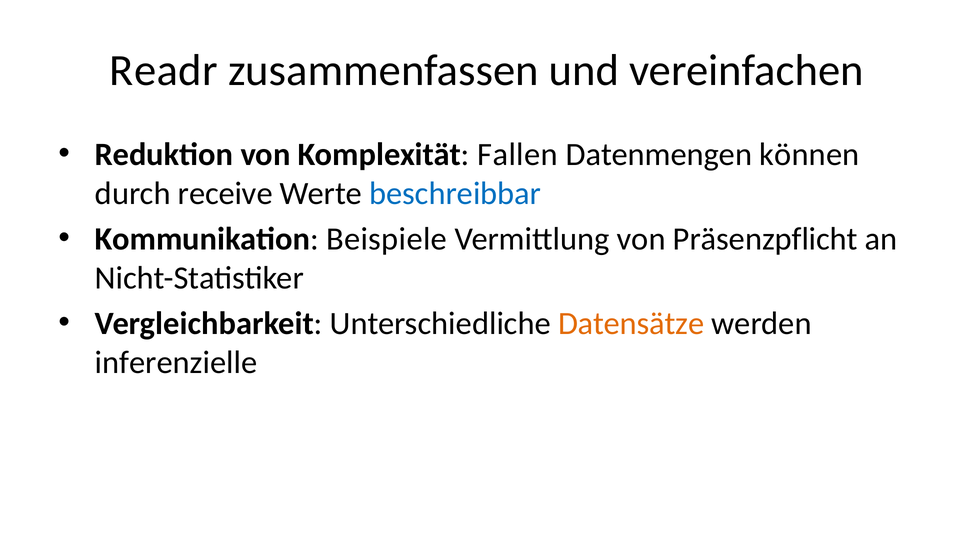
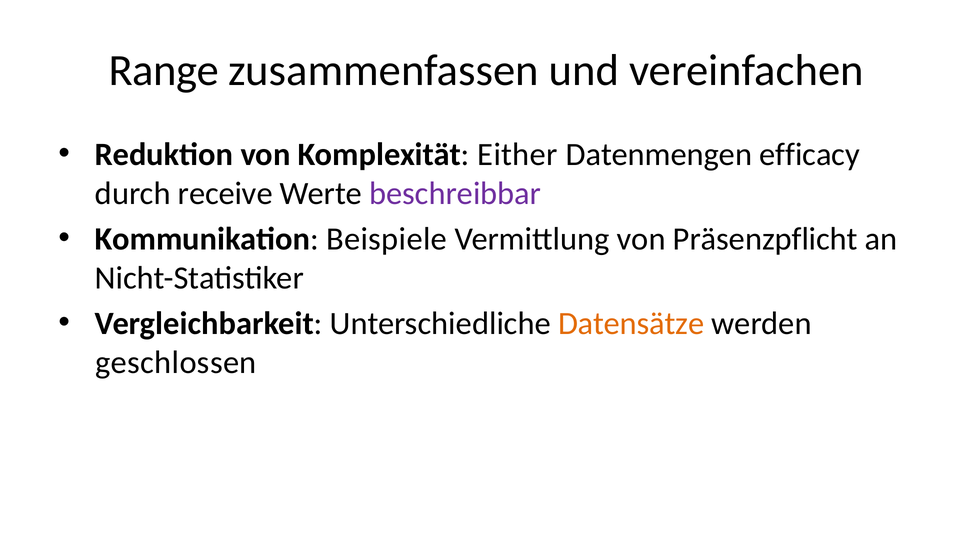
Readr: Readr -> Range
Fallen: Fallen -> Either
können: können -> efficacy
beschreibbar colour: blue -> purple
inferenzielle: inferenzielle -> geschlossen
